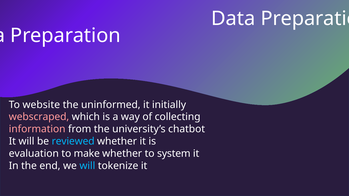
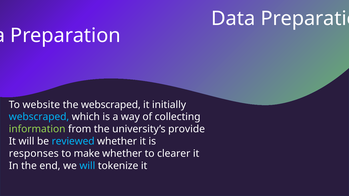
the uninformed: uninformed -> webscraped
webscraped at (39, 117) colour: pink -> light blue
information colour: pink -> light green
chatbot: chatbot -> provide
evaluation: evaluation -> responses
system: system -> clearer
